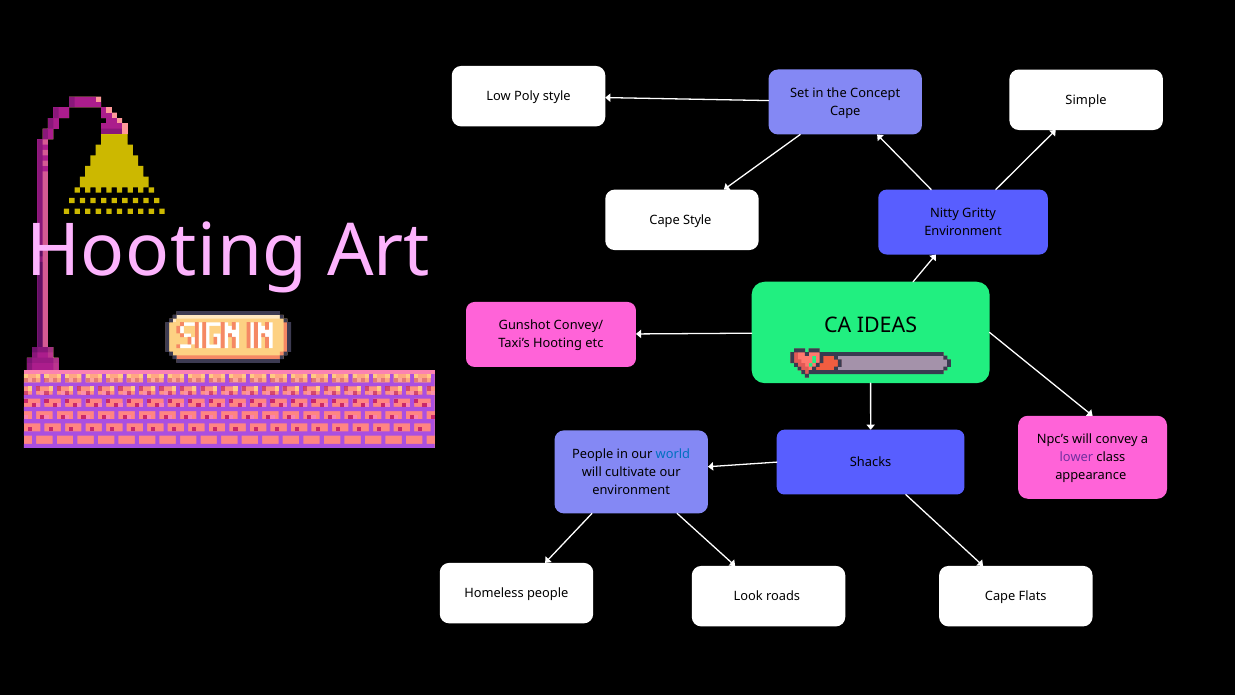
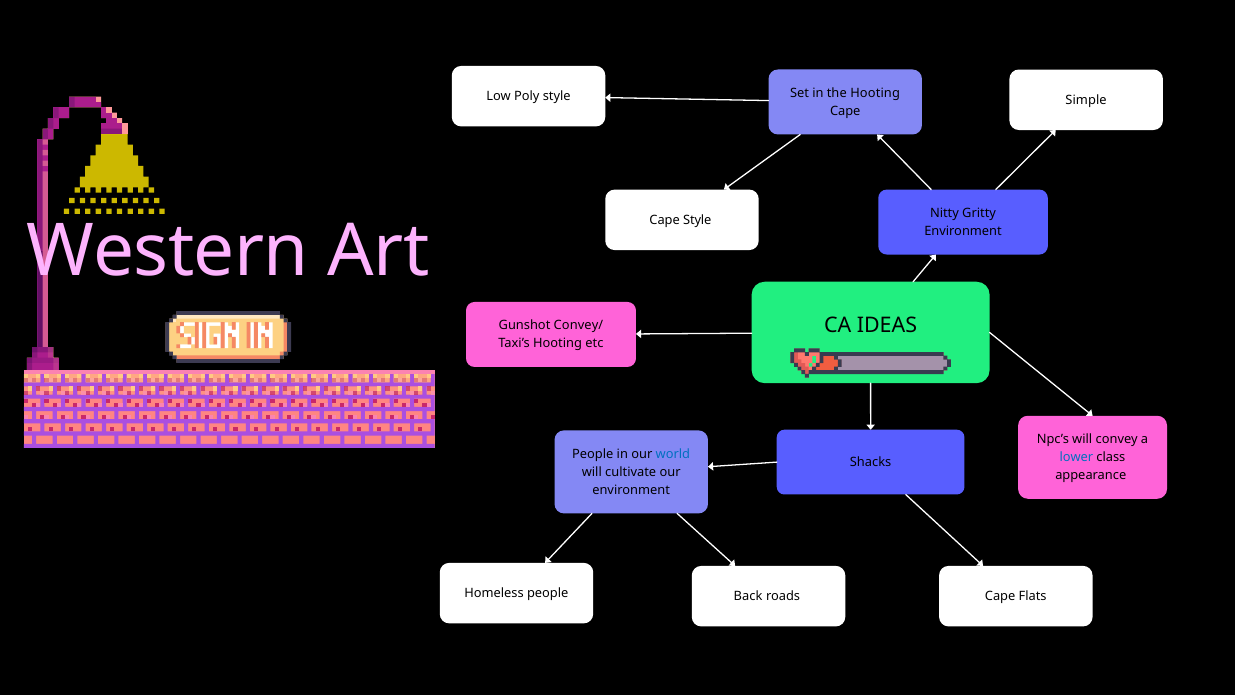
the Concept: Concept -> Hooting
Hooting at (167, 251): Hooting -> Western
lower colour: purple -> blue
Look: Look -> Back
